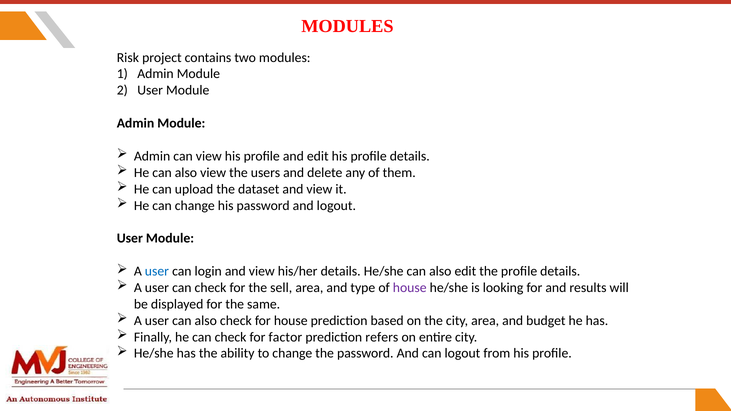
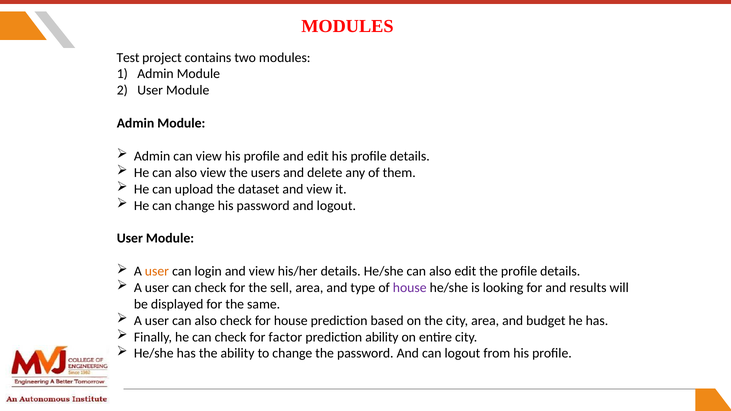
Risk: Risk -> Test
user at (157, 271) colour: blue -> orange
prediction refers: refers -> ability
